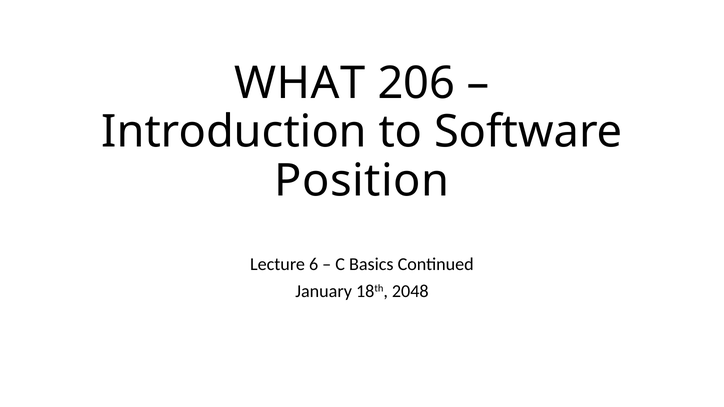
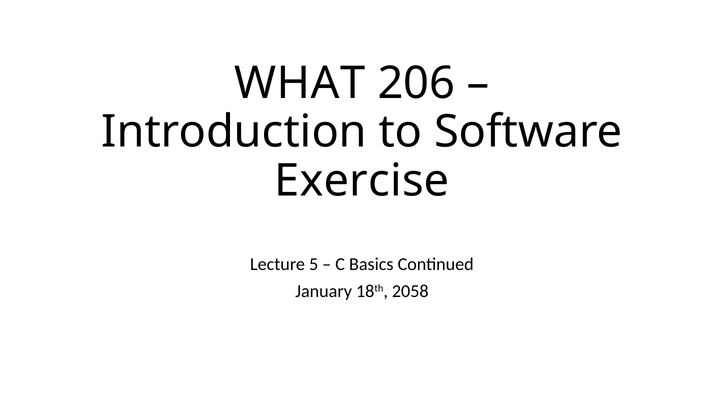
Position: Position -> Exercise
6: 6 -> 5
2048: 2048 -> 2058
